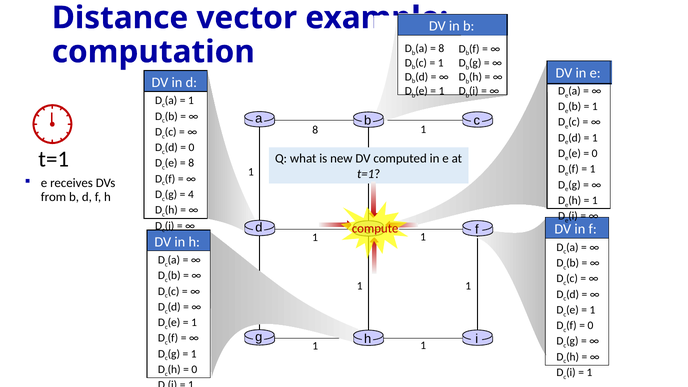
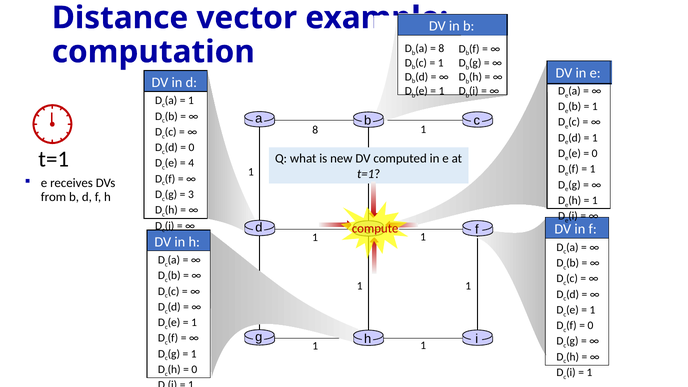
8 at (191, 163): 8 -> 4
4: 4 -> 3
